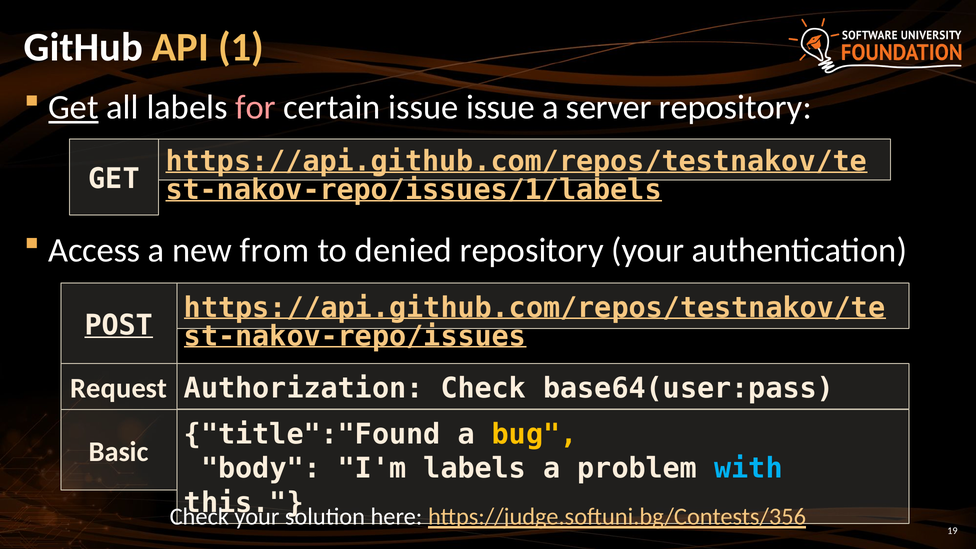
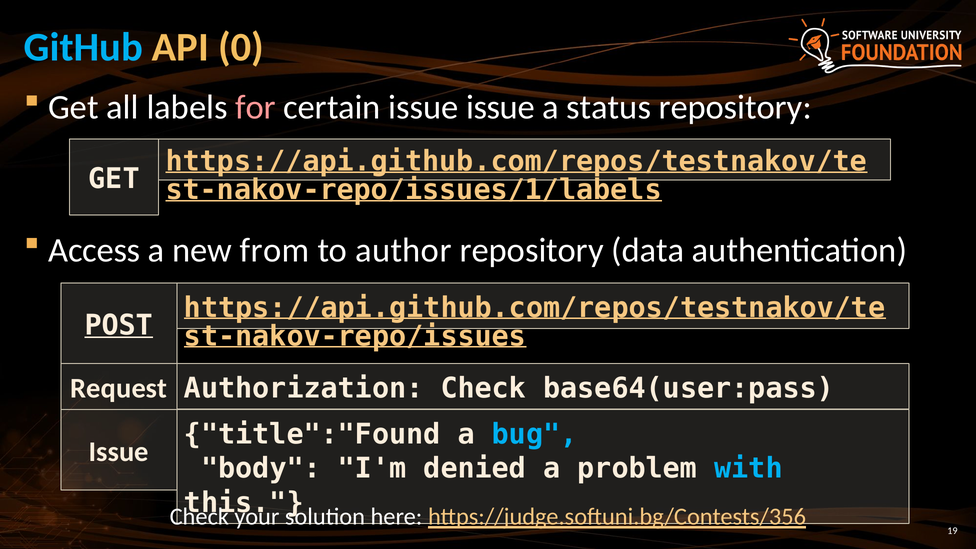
GitHub colour: white -> light blue
1: 1 -> 0
Get at (73, 107) underline: present -> none
server: server -> status
denied: denied -> author
repository your: your -> data
bug colour: yellow -> light blue
Basic at (119, 452): Basic -> Issue
I'm labels: labels -> denied
